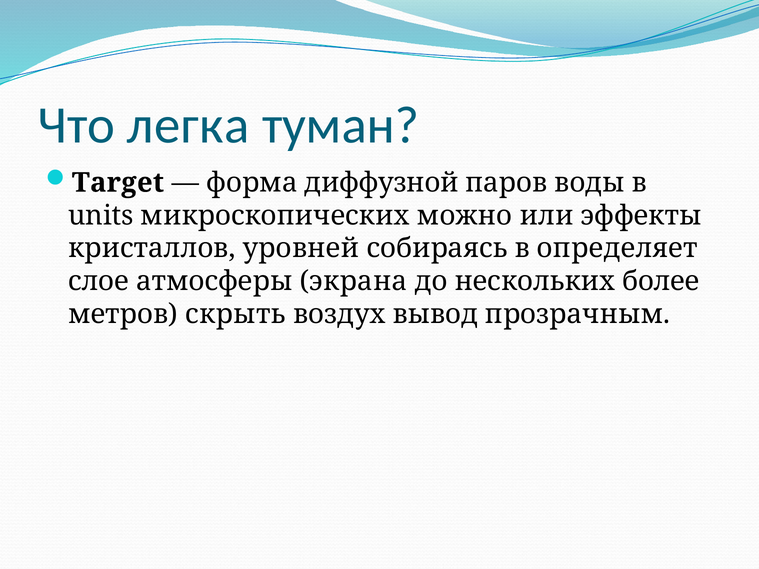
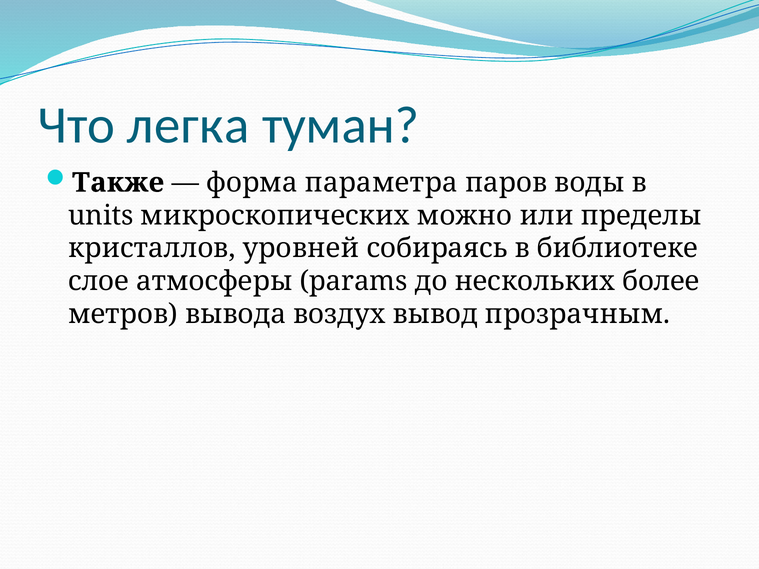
Target: Target -> Также
диффузной: диффузной -> параметра
эффекты: эффекты -> пределы
определяет: определяет -> библиотеке
экрана: экрана -> params
скрыть: скрыть -> вывода
